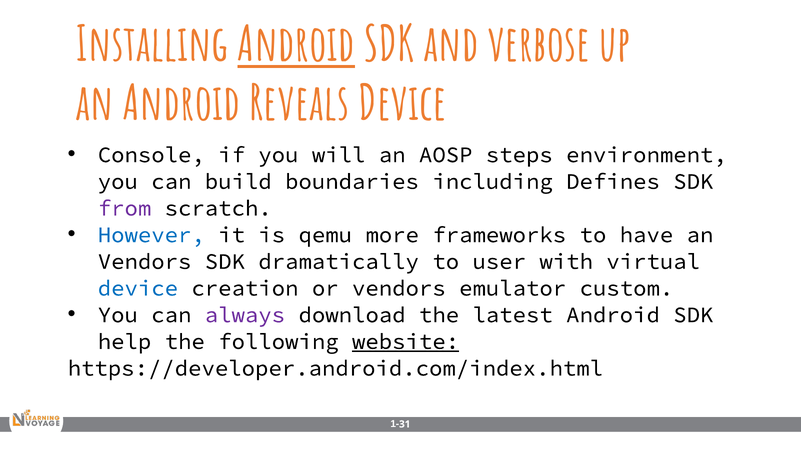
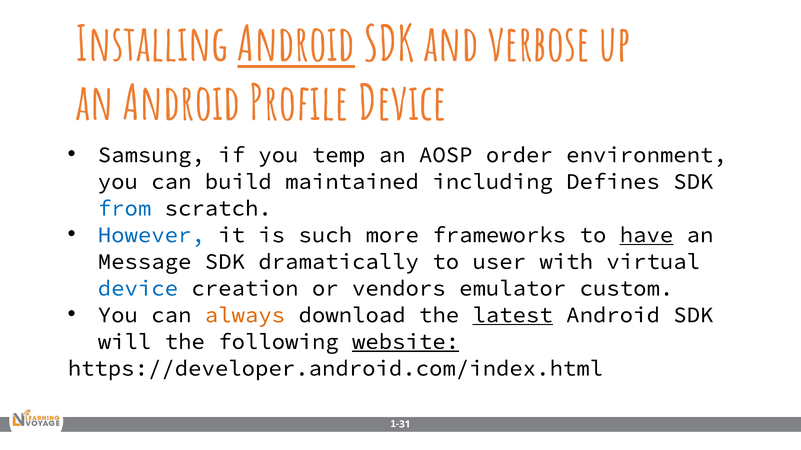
Reveals: Reveals -> Profile
Console: Console -> Samsung
will: will -> temp
steps: steps -> order
boundaries: boundaries -> maintained
from colour: purple -> blue
qemu: qemu -> such
have underline: none -> present
Vendors at (145, 262): Vendors -> Message
always colour: purple -> orange
latest underline: none -> present
help: help -> will
